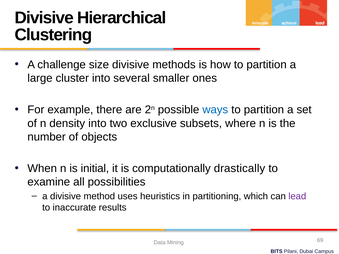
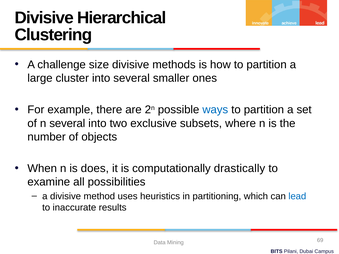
n density: density -> several
initial: initial -> does
lead colour: purple -> blue
